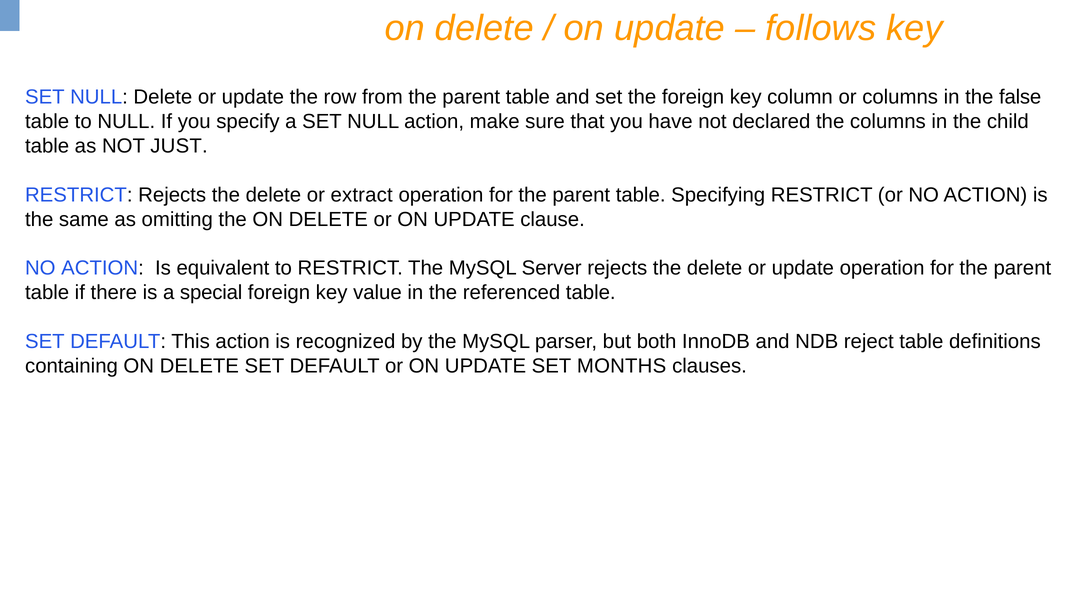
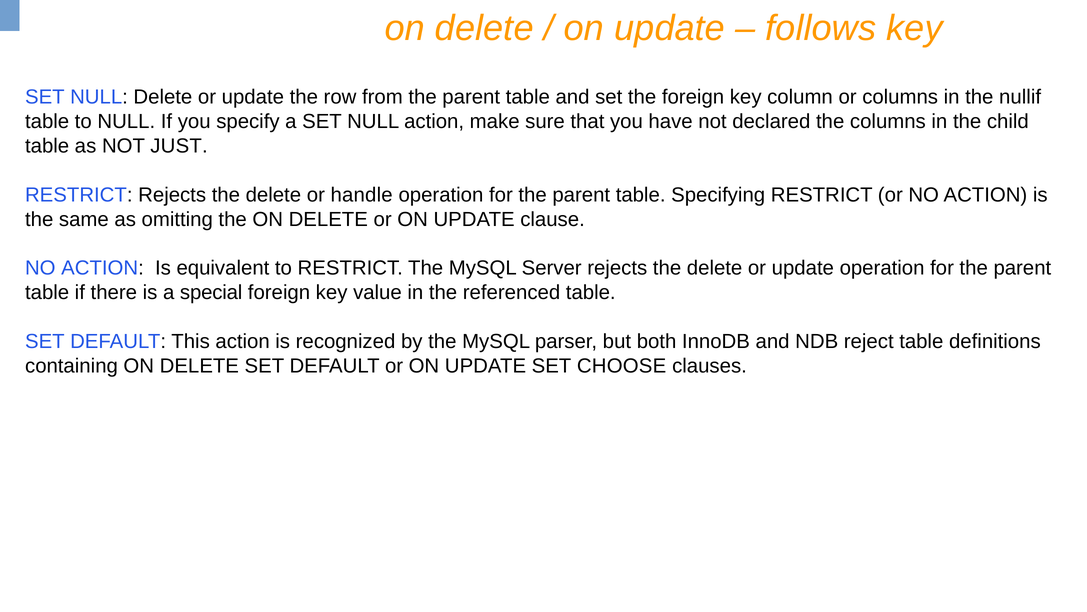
false: false -> nullif
extract: extract -> handle
MONTHS: MONTHS -> CHOOSE
